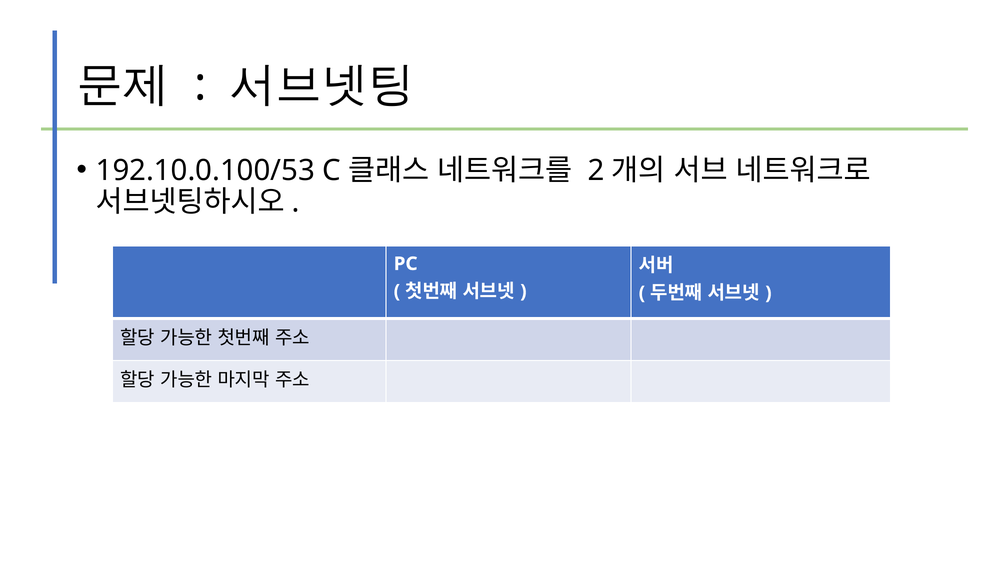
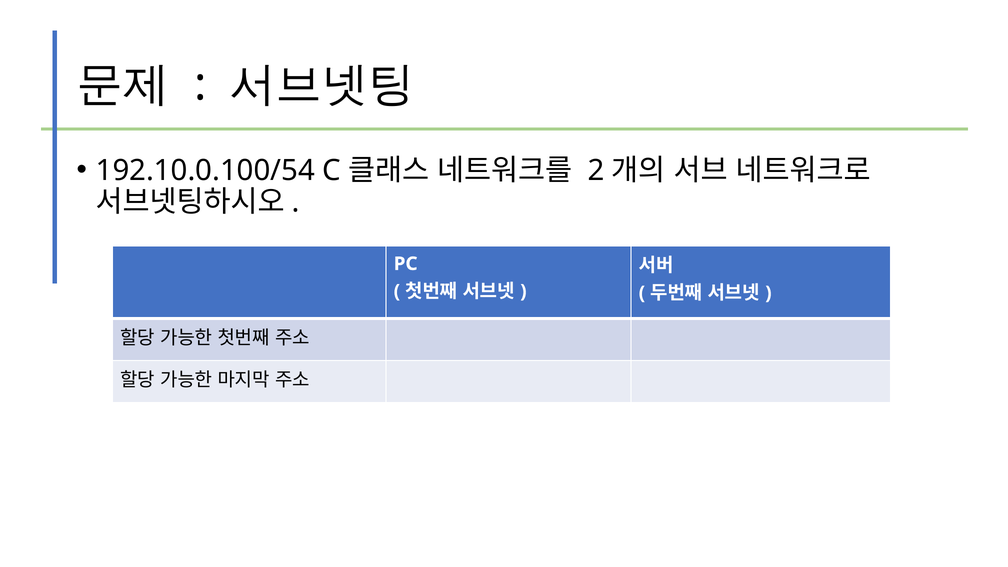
192.10.0.100/53: 192.10.0.100/53 -> 192.10.0.100/54
